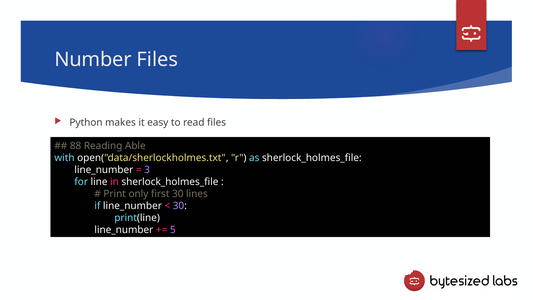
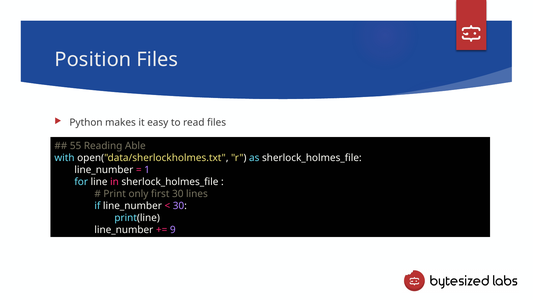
Number: Number -> Position
88: 88 -> 55
3: 3 -> 1
5: 5 -> 9
